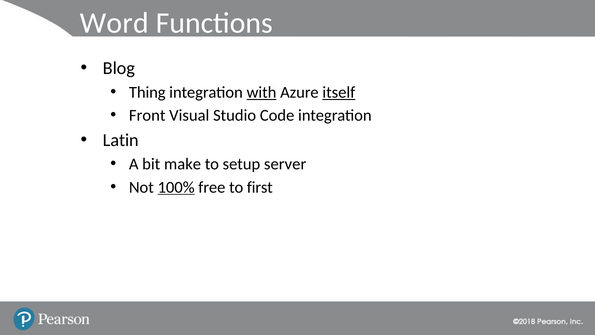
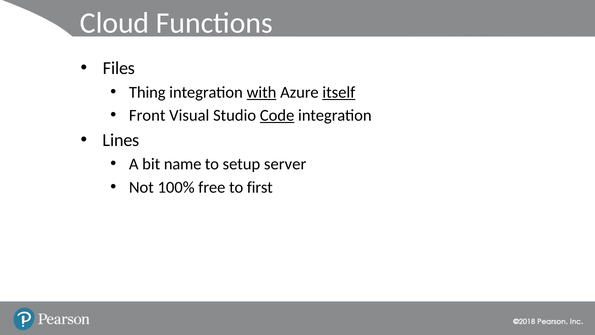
Word: Word -> Cloud
Blog: Blog -> Files
Code underline: none -> present
Latin: Latin -> Lines
make: make -> name
100% underline: present -> none
